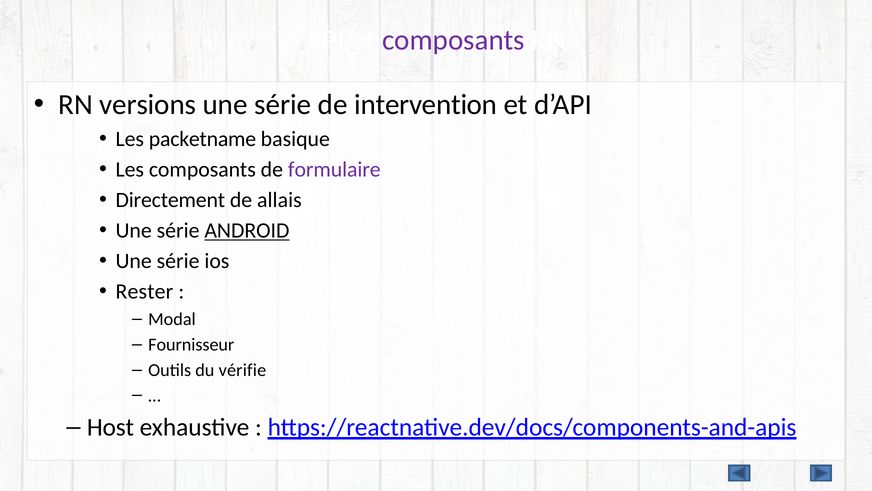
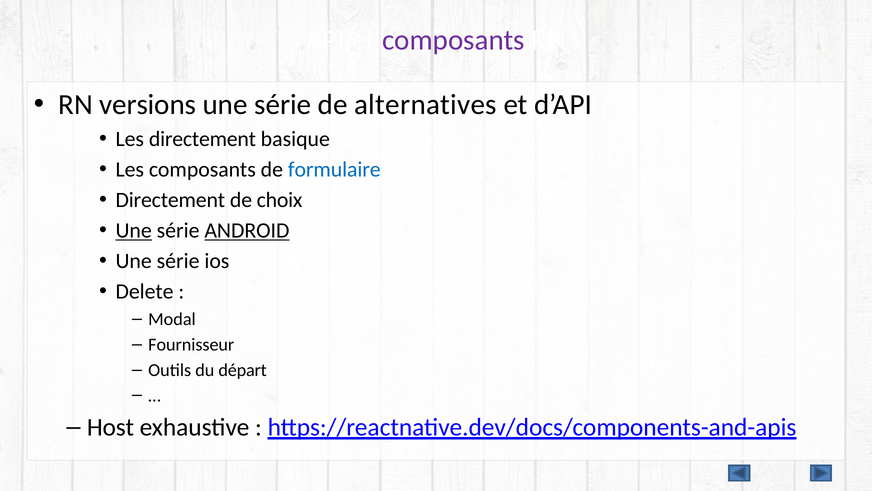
intervention: intervention -> alternatives
Les packetname: packetname -> directement
formulaire colour: purple -> blue
allais: allais -> choix
Une at (134, 230) underline: none -> present
Rester: Rester -> Delete
vérifie: vérifie -> départ
